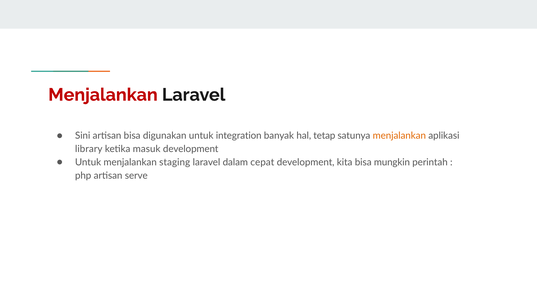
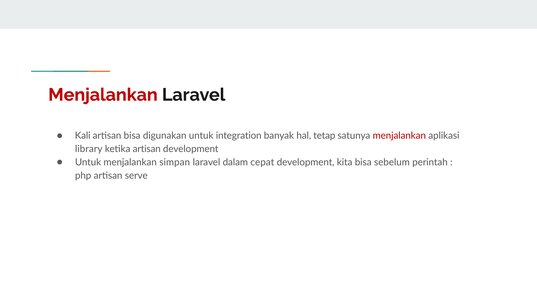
Sini: Sini -> Kali
menjalankan at (399, 136) colour: orange -> red
ketika masuk: masuk -> artisan
staging: staging -> simpan
mungkin: mungkin -> sebelum
